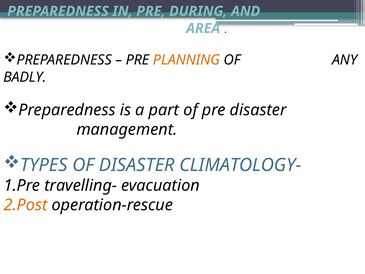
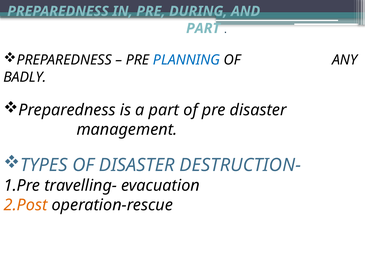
AREA at (203, 28): AREA -> PART
PLANNING colour: orange -> blue
CLIMATOLOGY-: CLIMATOLOGY- -> DESTRUCTION-
